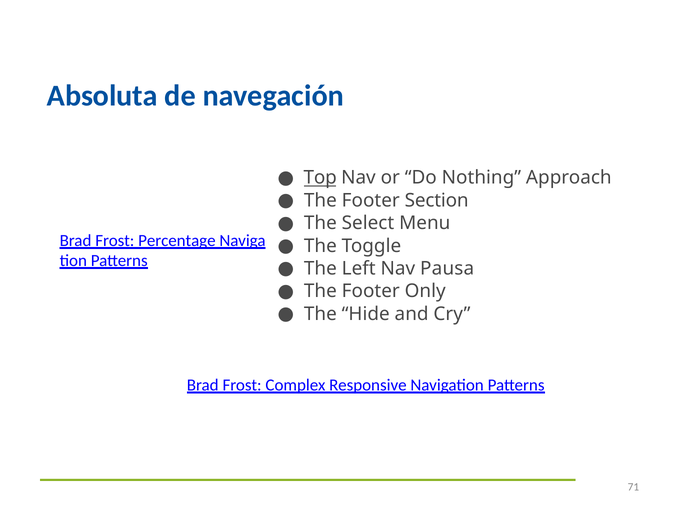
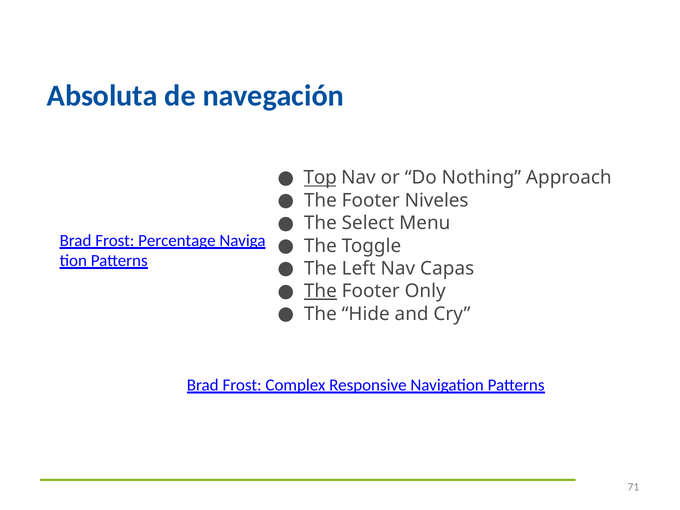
Section: Section -> Niveles
Pausa: Pausa -> Capas
The at (320, 291) underline: none -> present
